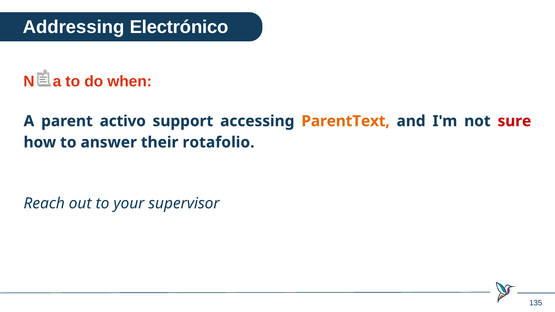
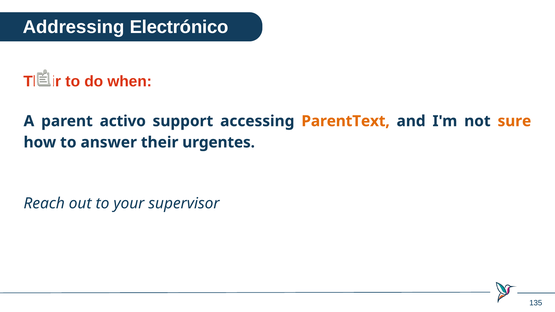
Nada at (42, 81): Nada -> Their
sure colour: red -> orange
rotafolio: rotafolio -> urgentes
